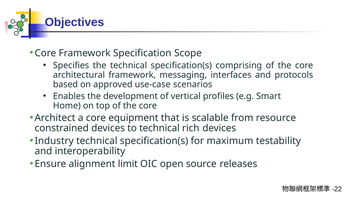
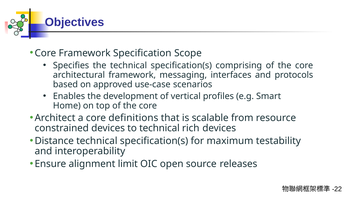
equipment: equipment -> definitions
Industry: Industry -> Distance
